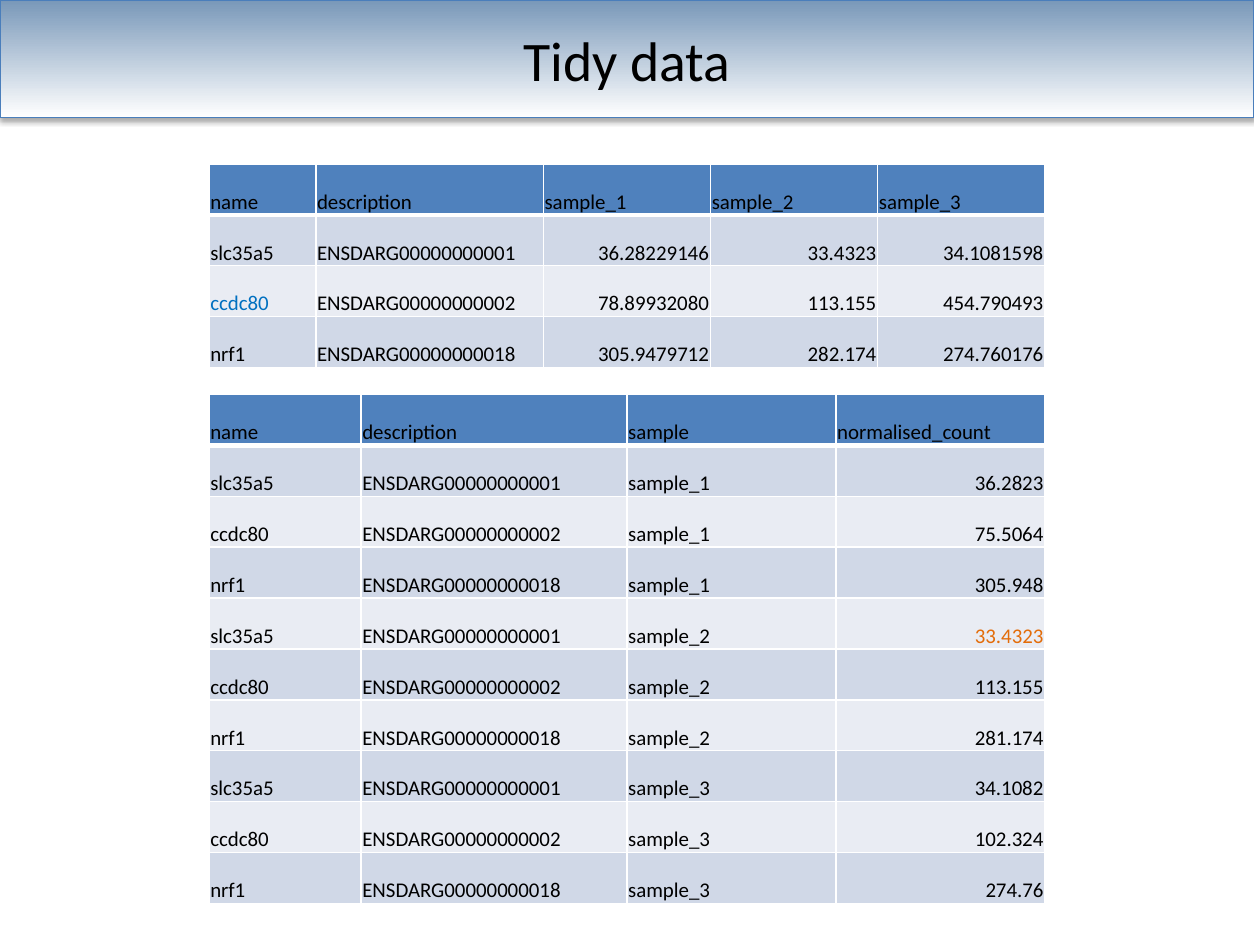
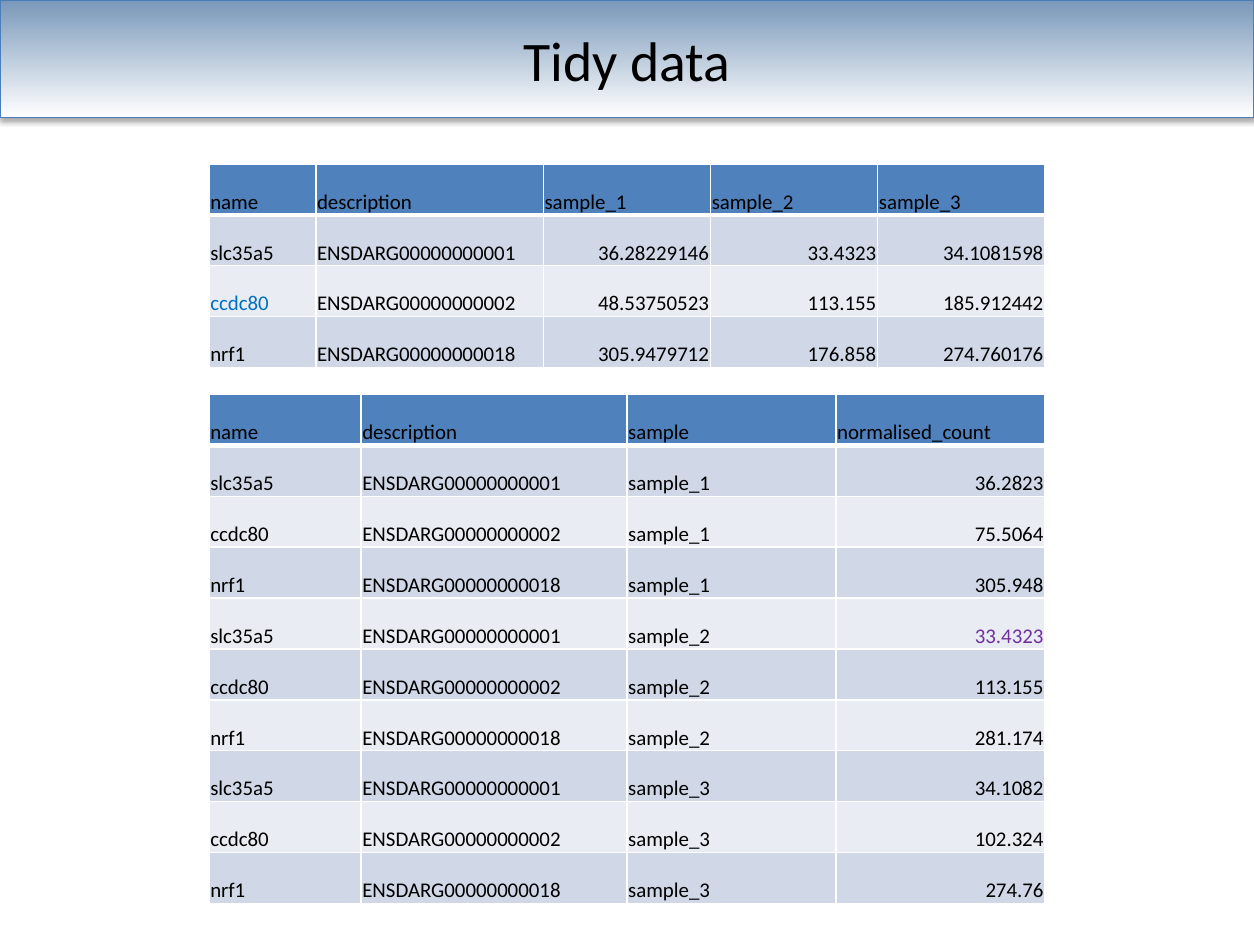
78.89932080: 78.89932080 -> 48.53750523
454.790493: 454.790493 -> 185.912442
282.174: 282.174 -> 176.858
33.4323 at (1009, 636) colour: orange -> purple
